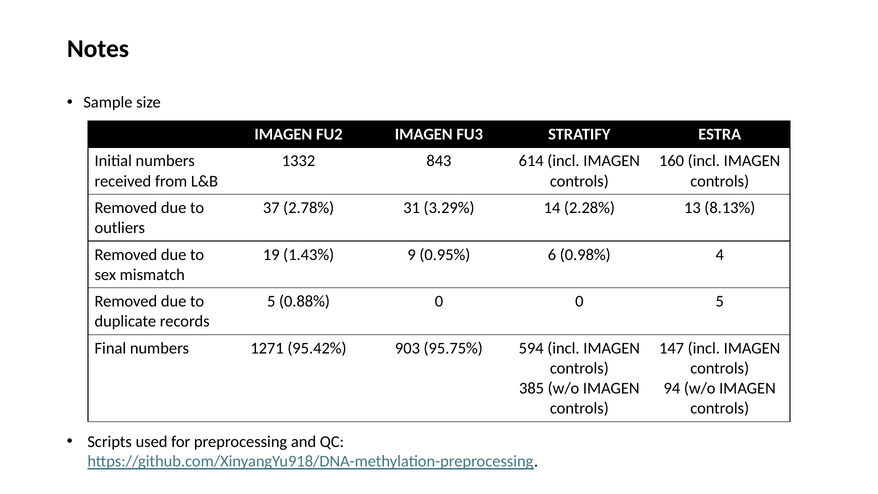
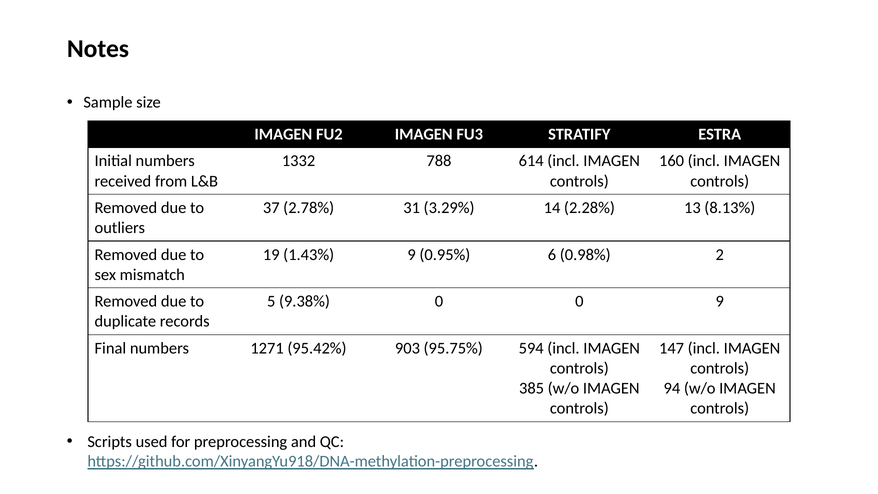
843: 843 -> 788
4: 4 -> 2
0.88%: 0.88% -> 9.38%
0 5: 5 -> 9
